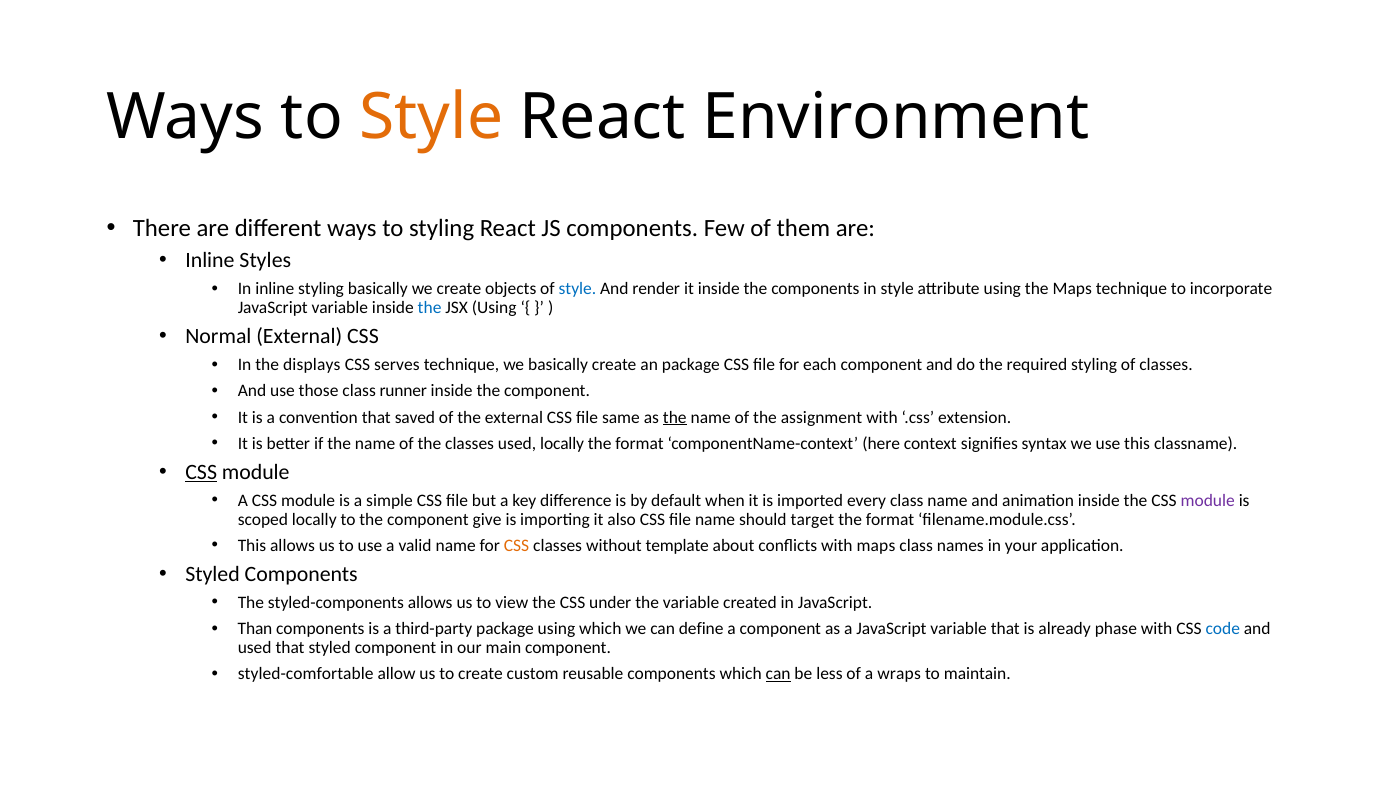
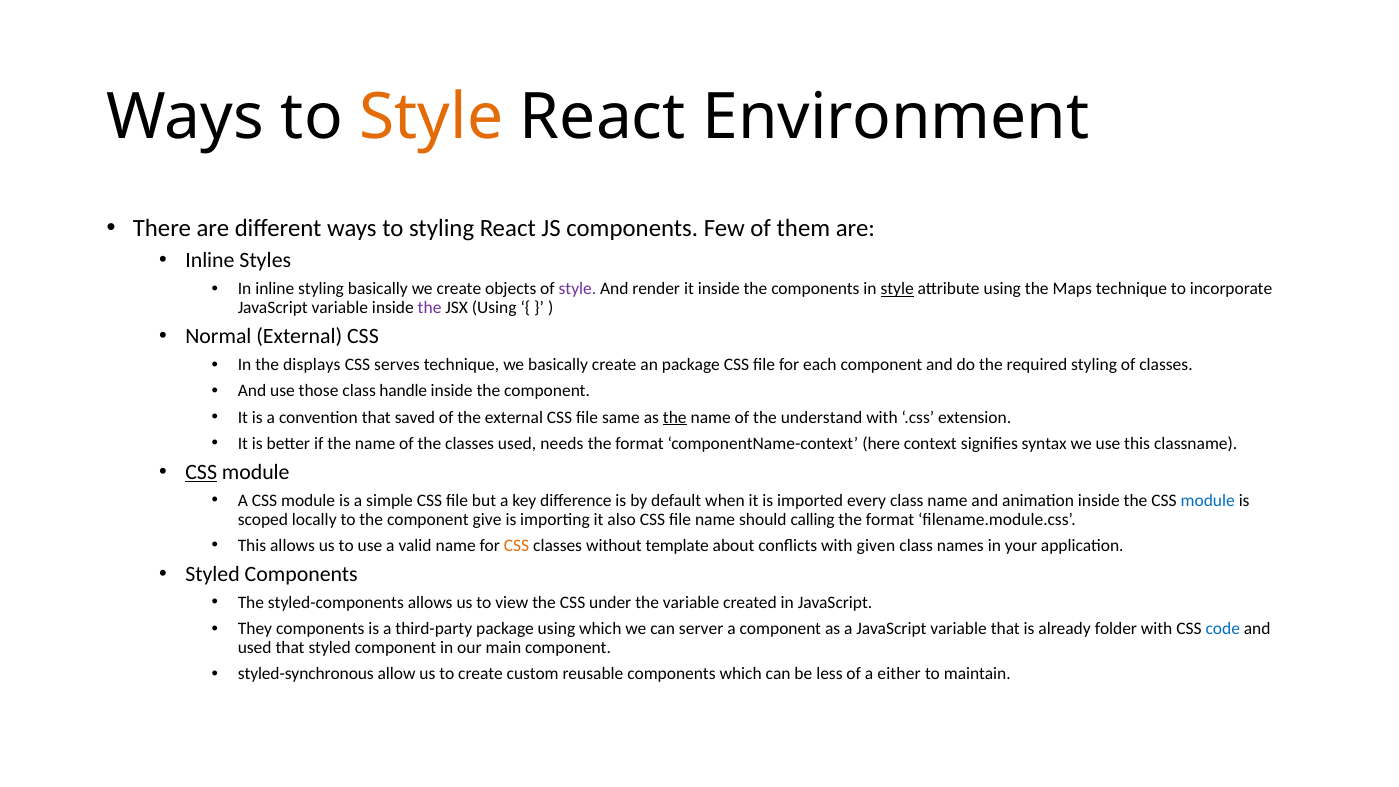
style at (577, 289) colour: blue -> purple
style at (897, 289) underline: none -> present
the at (430, 308) colour: blue -> purple
runner: runner -> handle
assignment: assignment -> understand
used locally: locally -> needs
module at (1208, 500) colour: purple -> blue
target: target -> calling
with maps: maps -> given
Than: Than -> They
define: define -> server
phase: phase -> folder
styled-comfortable: styled-comfortable -> styled-synchronous
can at (778, 674) underline: present -> none
wraps: wraps -> either
